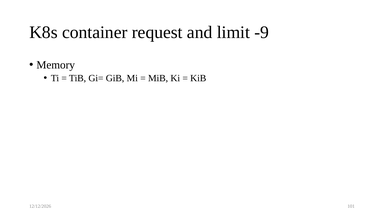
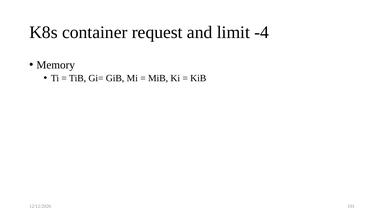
-9: -9 -> -4
